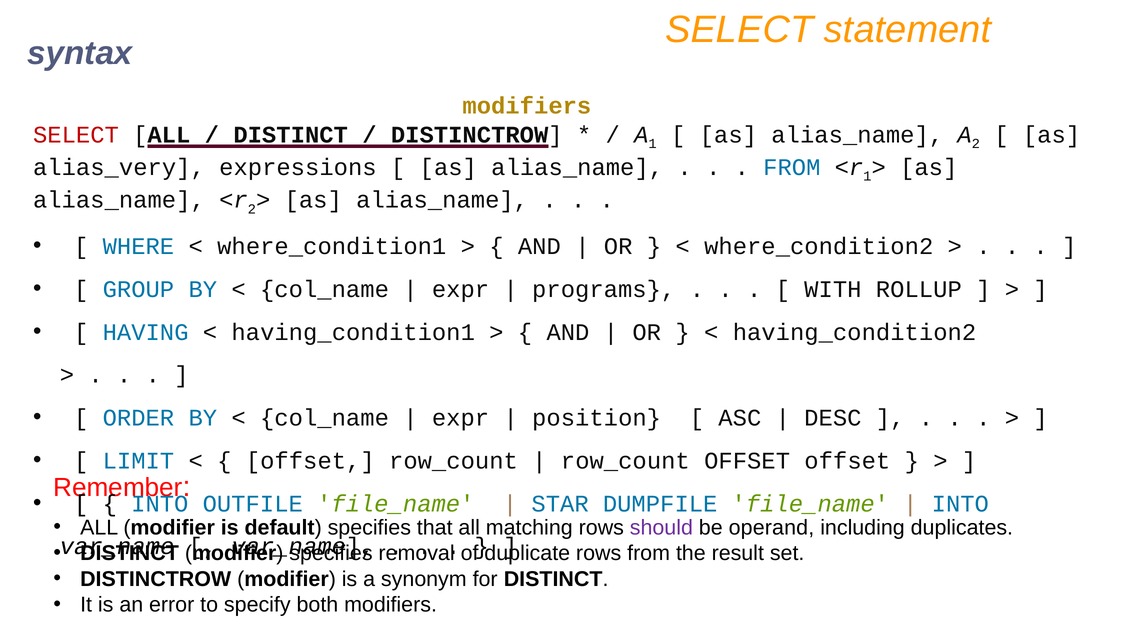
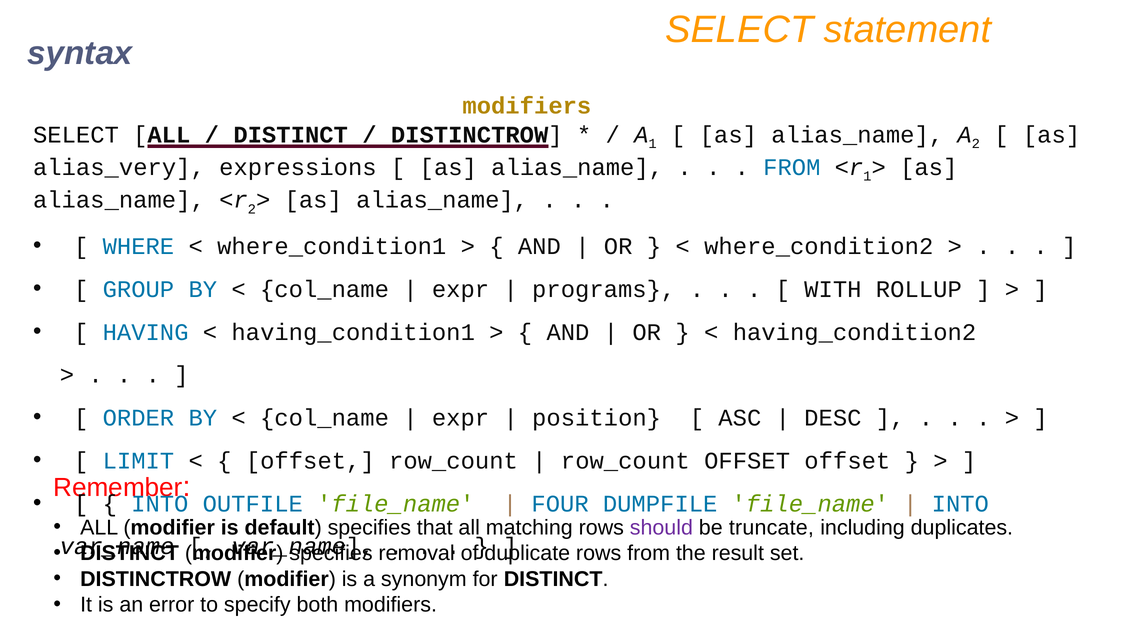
SELECT at (76, 135) colour: red -> black
STAR: STAR -> FOUR
operand: operand -> truncate
